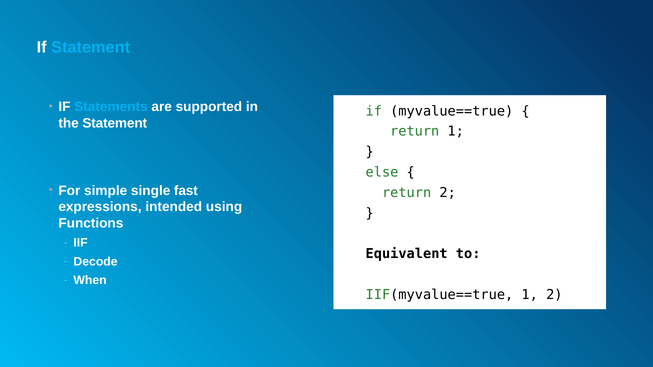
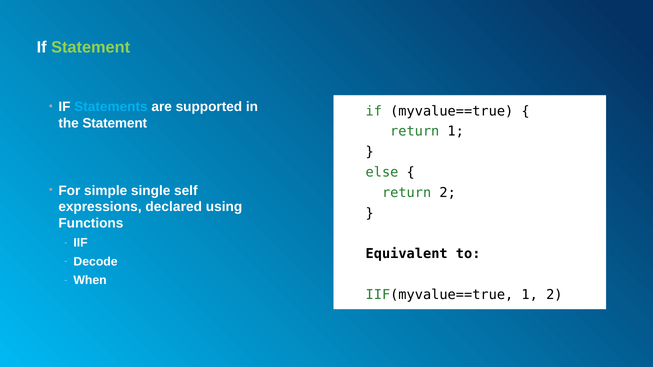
Statement at (91, 47) colour: light blue -> light green
fast: fast -> self
intended: intended -> declared
